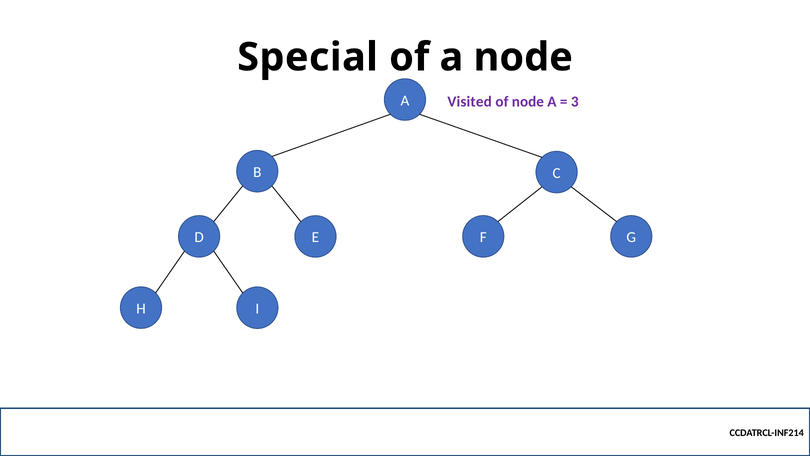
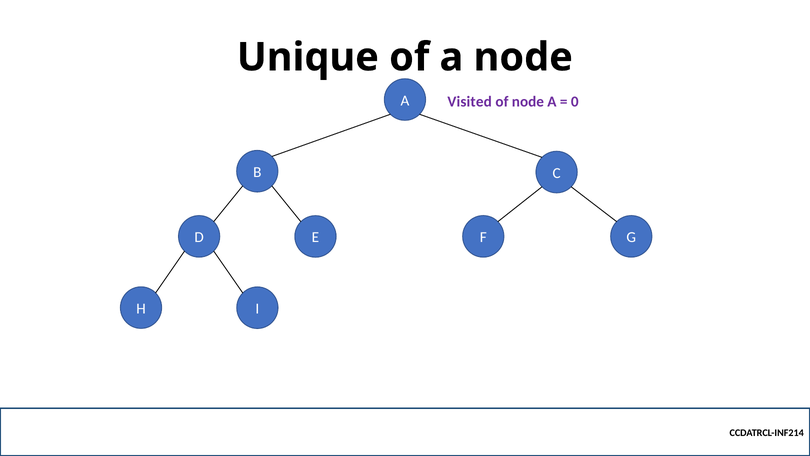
Special: Special -> Unique
3: 3 -> 0
